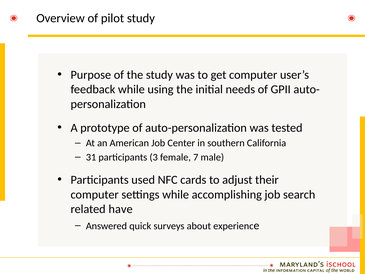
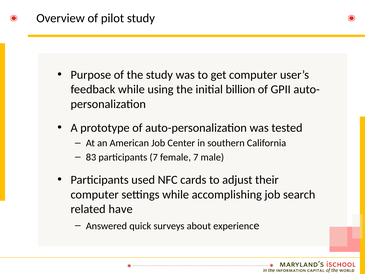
needs: needs -> billion
31: 31 -> 83
participants 3: 3 -> 7
